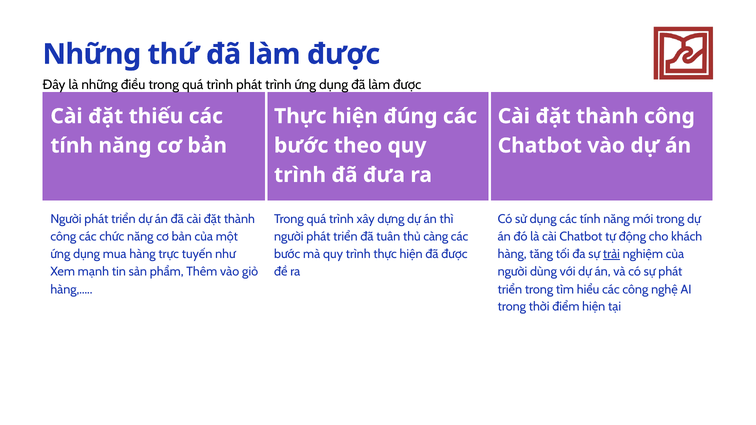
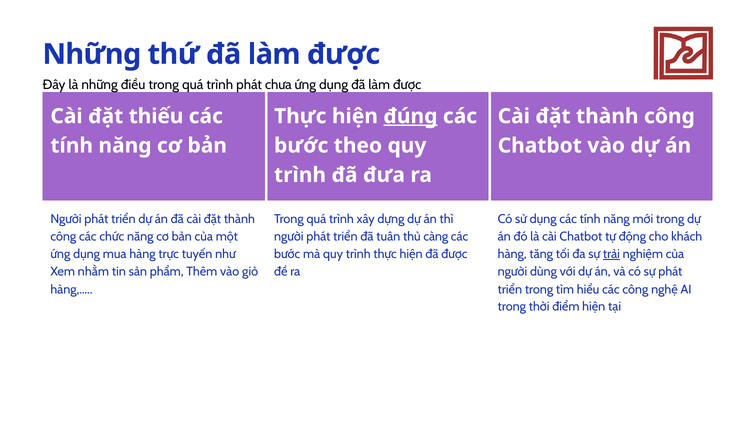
phát trình: trình -> chưa
đúng underline: none -> present
mạnh: mạnh -> nhằm
